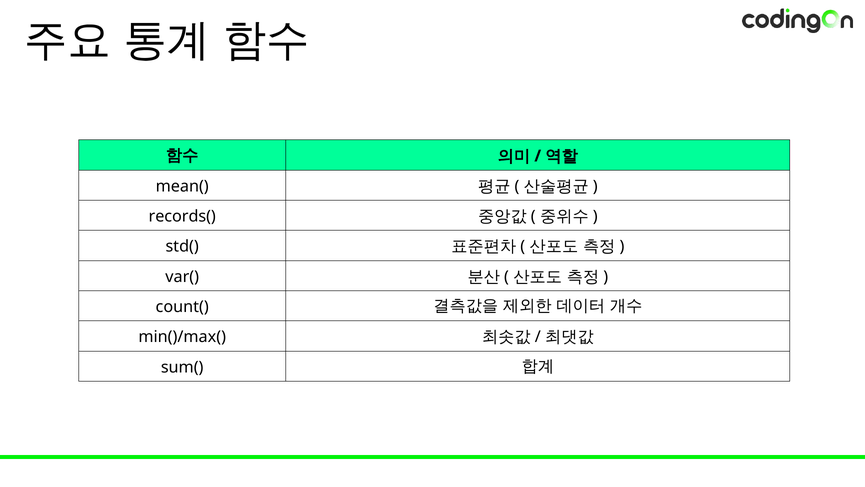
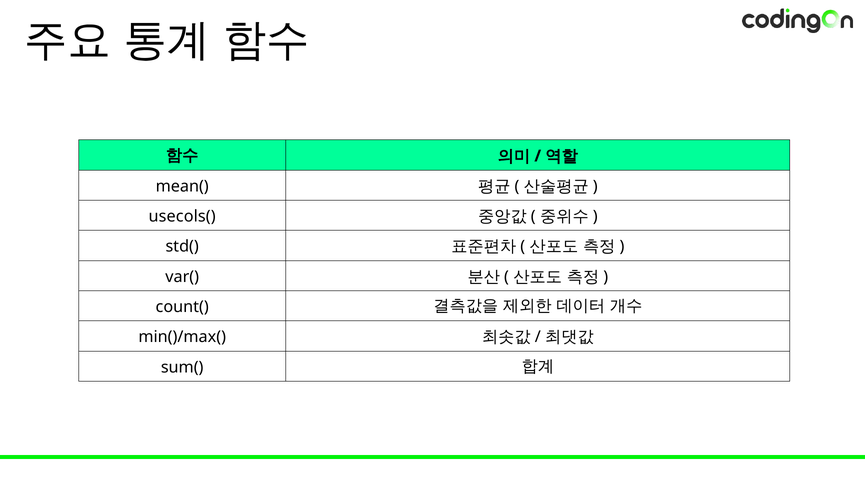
records(: records( -> usecols(
